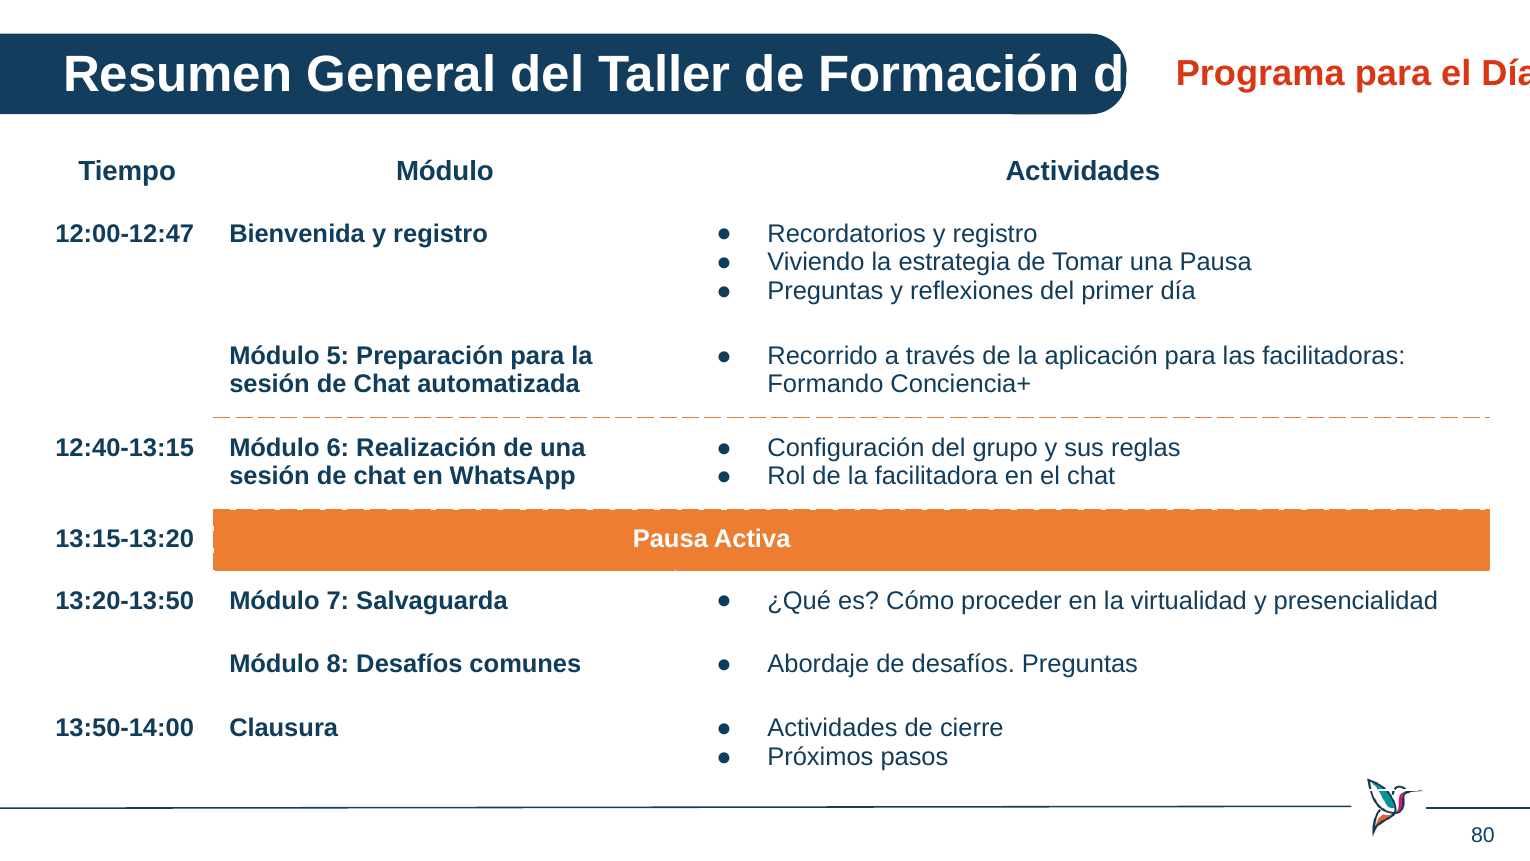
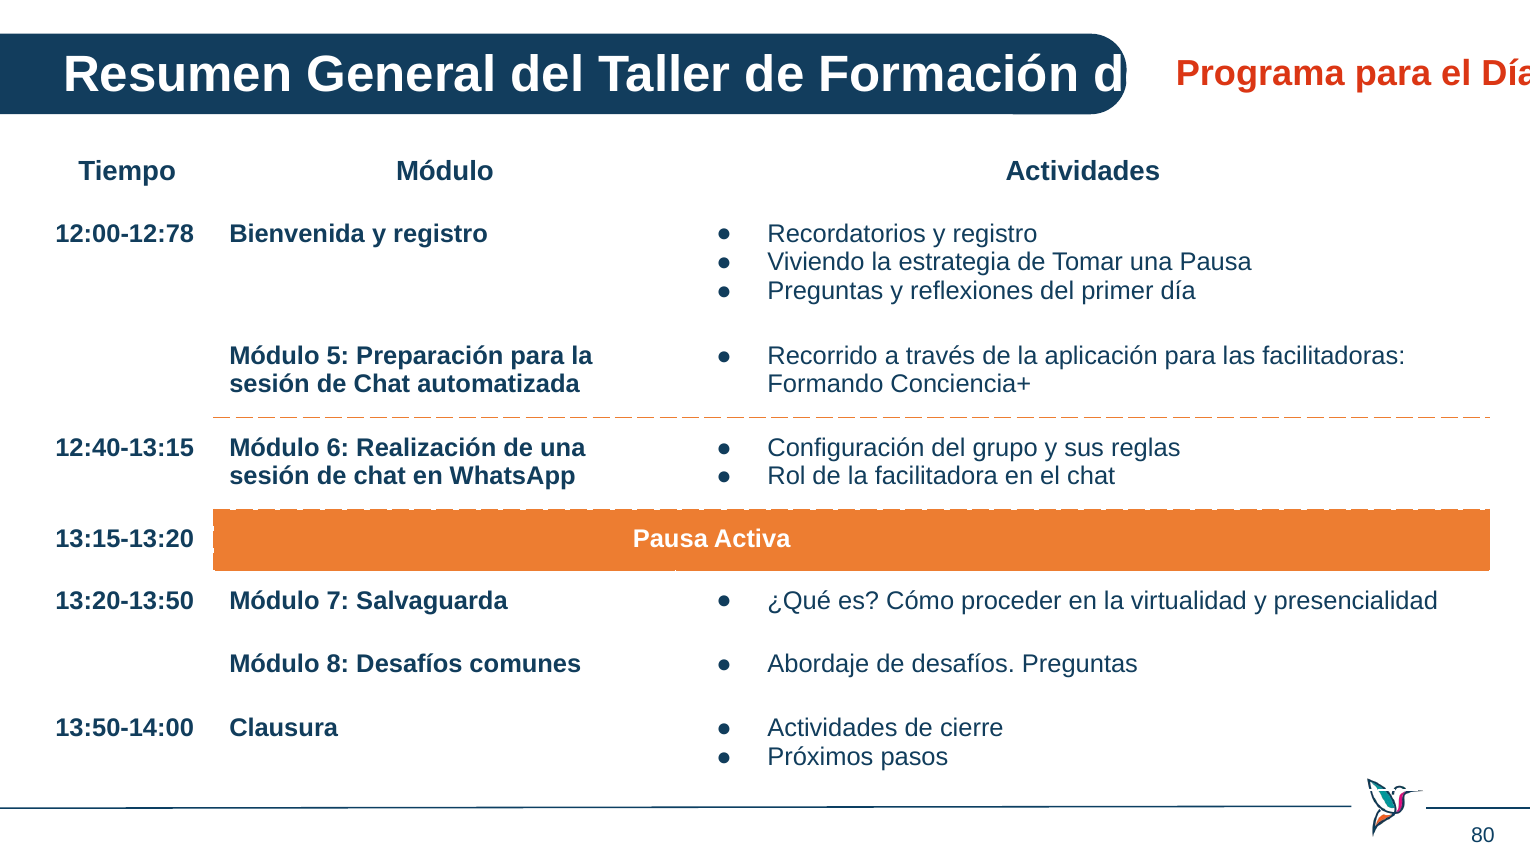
12:00-12:47: 12:00-12:47 -> 12:00-12:78
